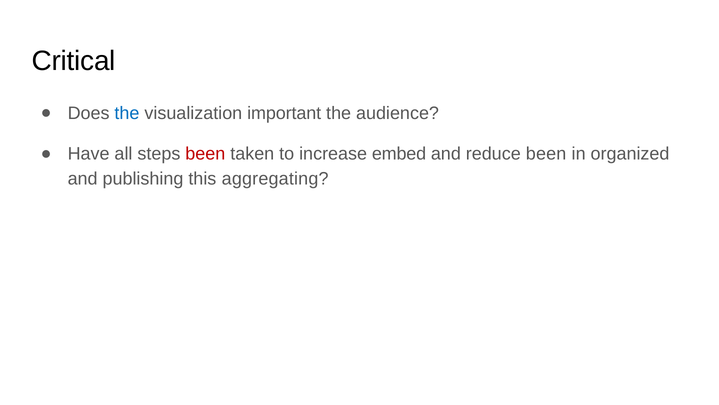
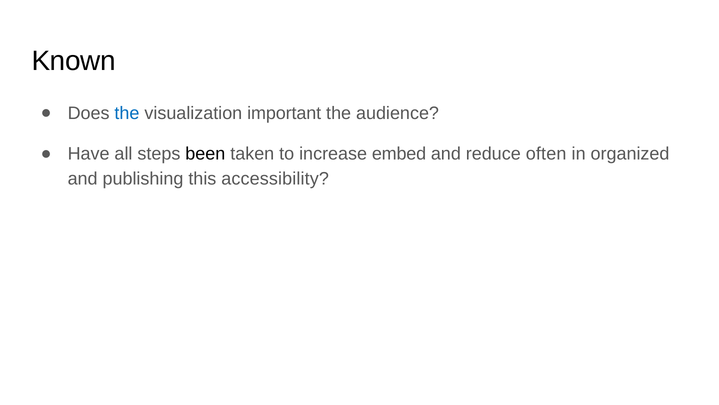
Critical: Critical -> Known
been at (205, 154) colour: red -> black
reduce been: been -> often
aggregating: aggregating -> accessibility
